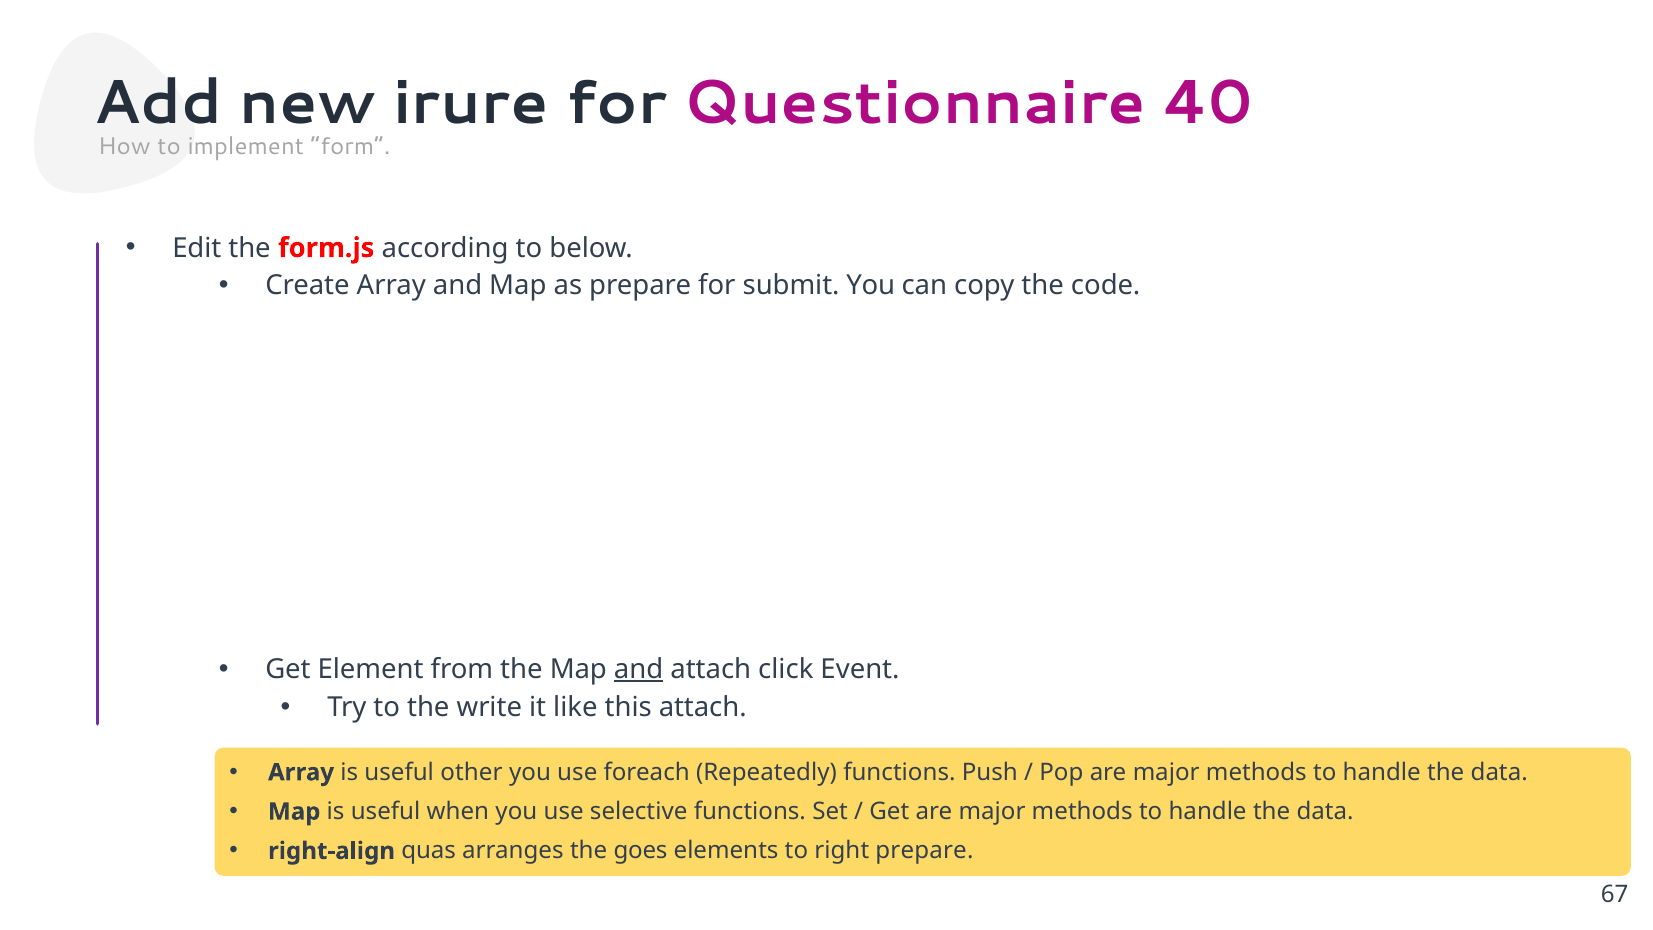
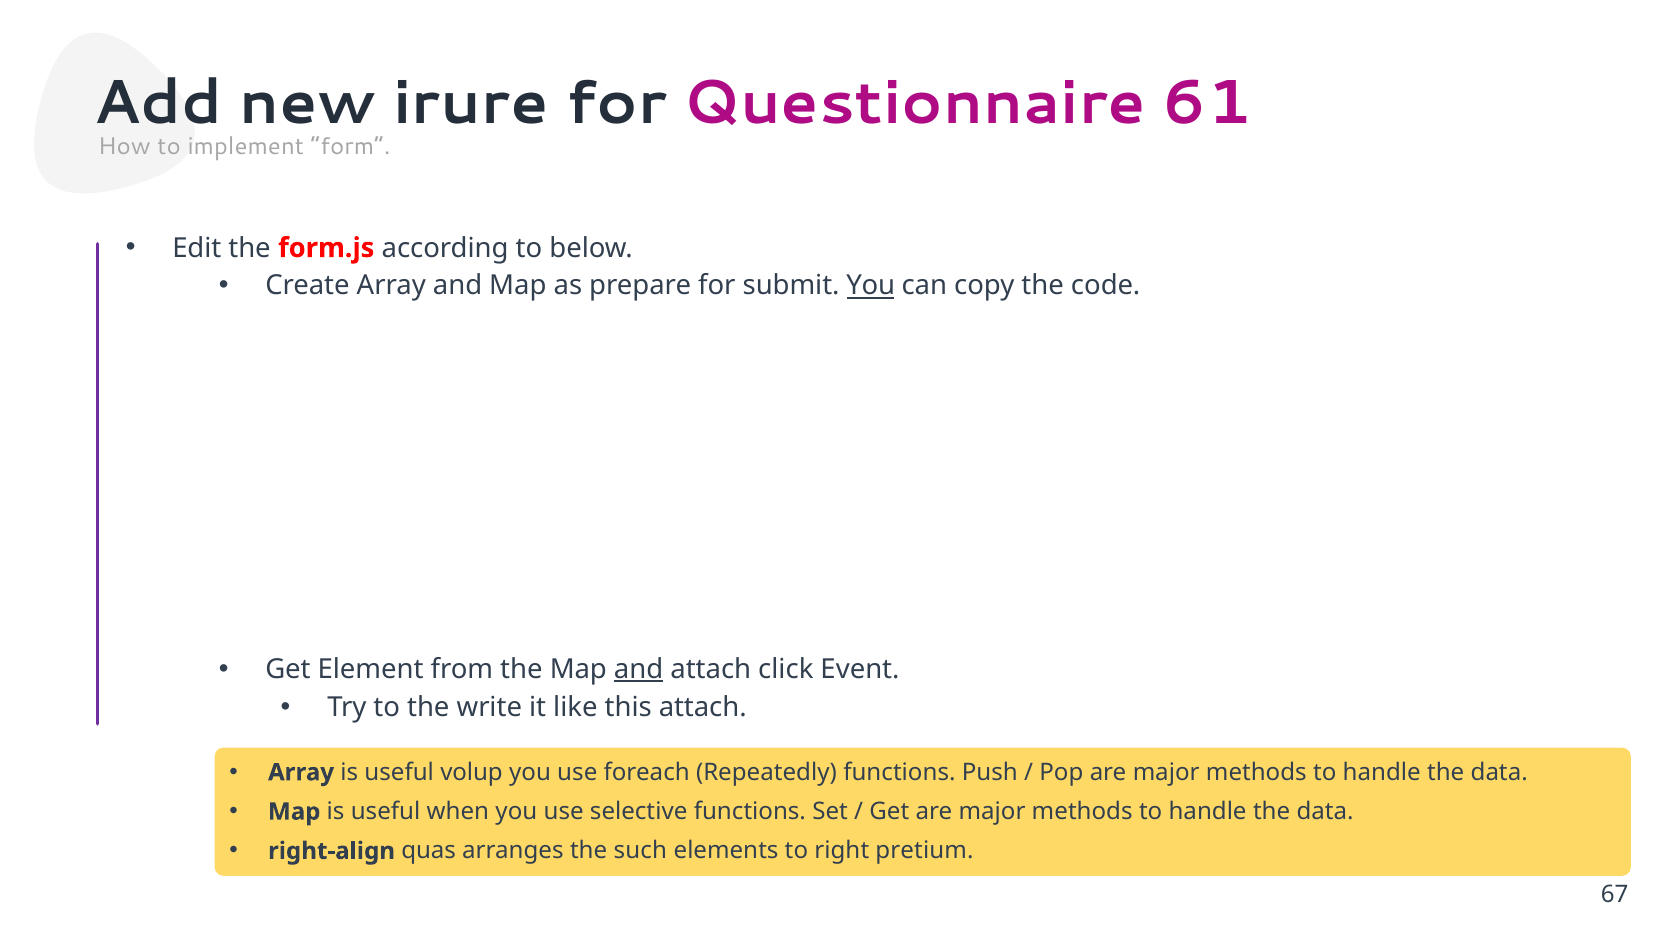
40: 40 -> 61
You at (871, 286) underline: none -> present
other: other -> volup
goes: goes -> such
right prepare: prepare -> pretium
